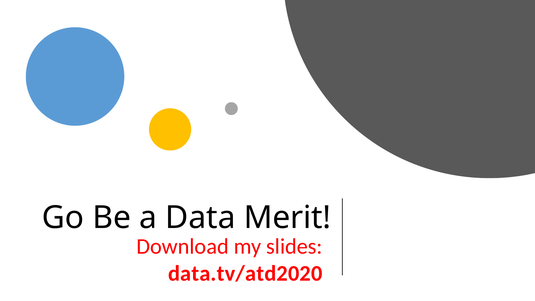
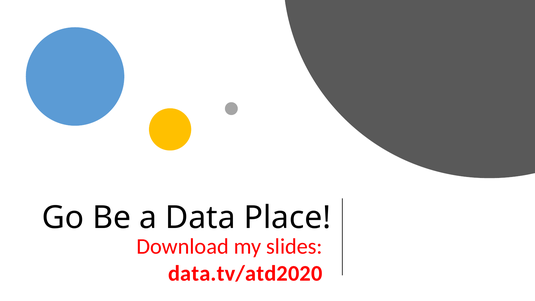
Merit: Merit -> Place
